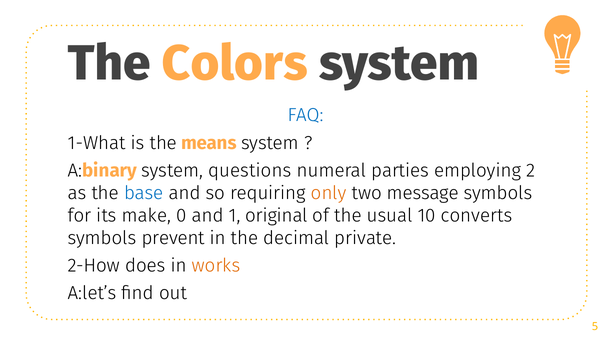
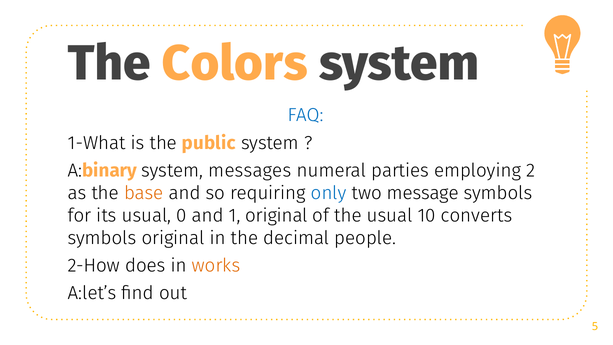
means: means -> public
questions: questions -> messages
base colour: blue -> orange
only colour: orange -> blue
its make: make -> usual
symbols prevent: prevent -> original
private: private -> people
